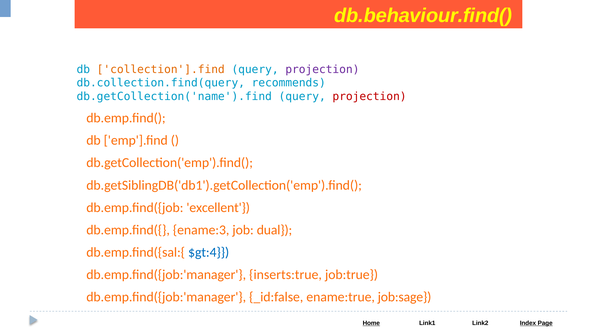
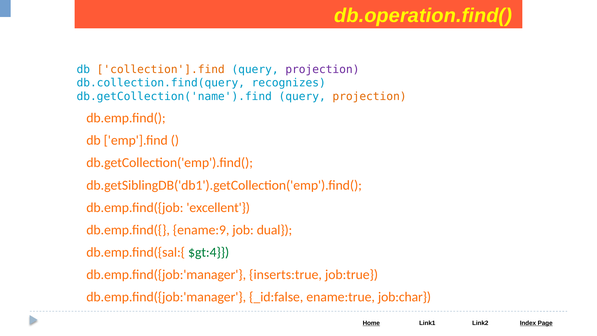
db.behaviour.find(: db.behaviour.find( -> db.operation.find(
recommends: recommends -> recognizes
projection at (370, 96) colour: red -> orange
ename:3: ename:3 -> ename:9
$gt:4 colour: blue -> green
job:sage: job:sage -> job:char
